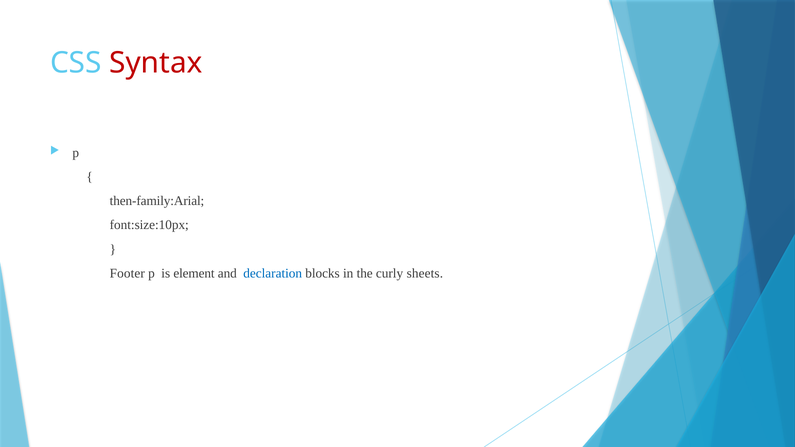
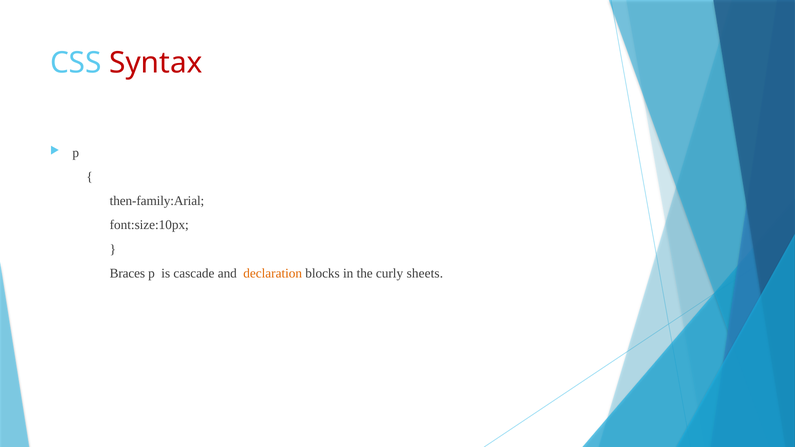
Footer: Footer -> Braces
element: element -> cascade
declaration colour: blue -> orange
